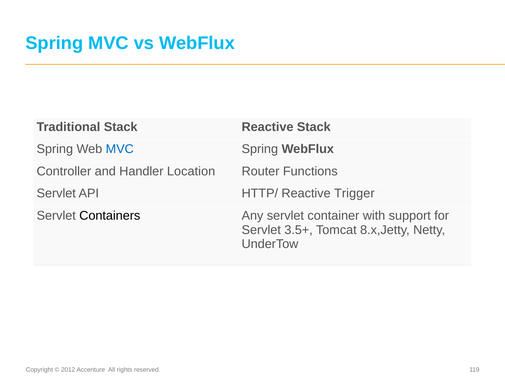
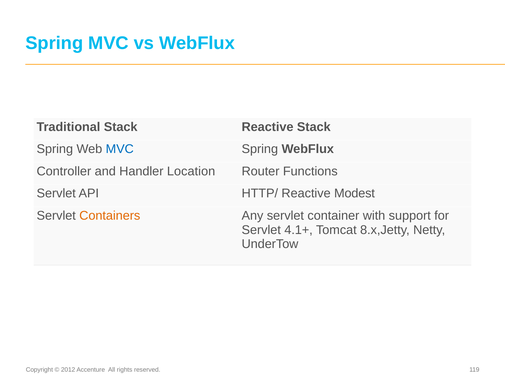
Trigger: Trigger -> Modest
Containers colour: black -> orange
3.5+: 3.5+ -> 4.1+
